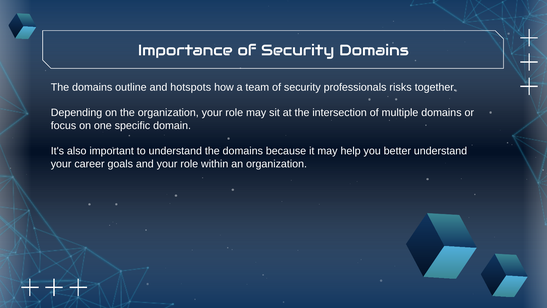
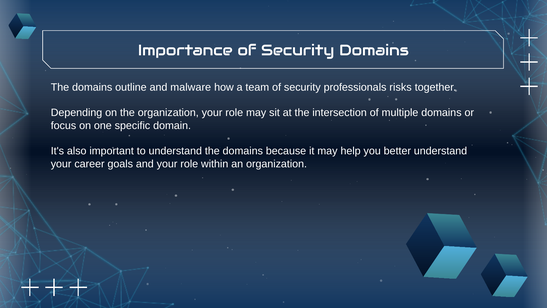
hotspots: hotspots -> malware
